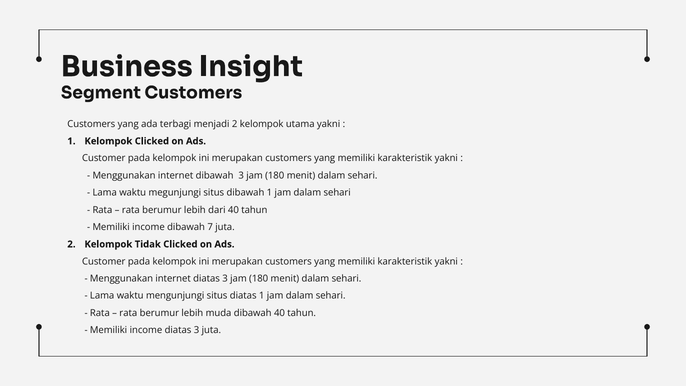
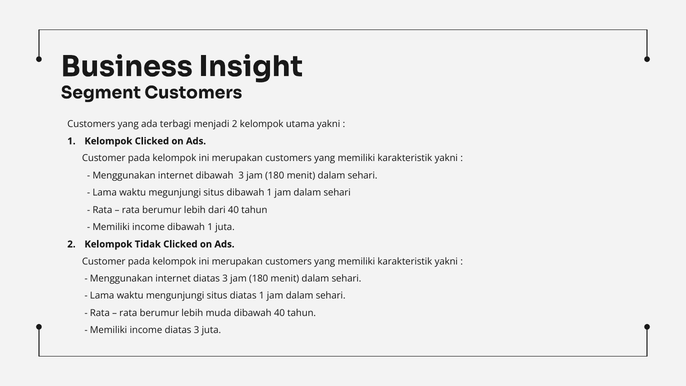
income dibawah 7: 7 -> 1
